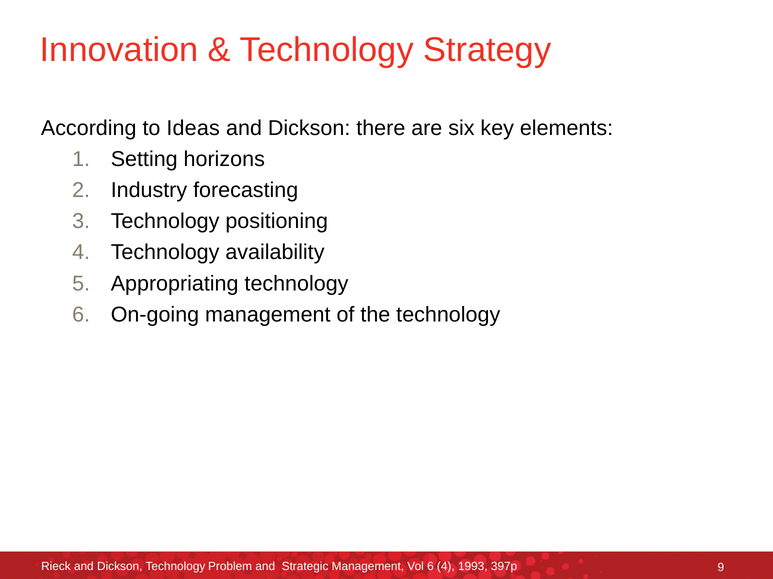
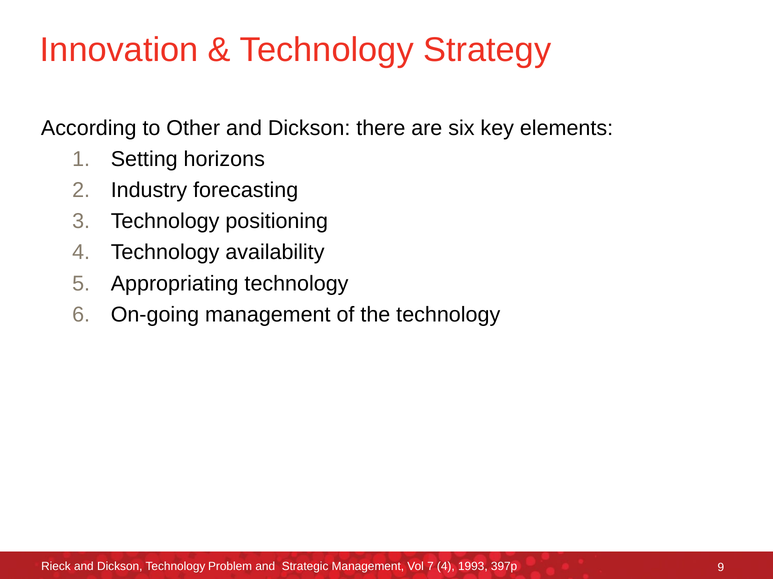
Ideas: Ideas -> Other
Vol 6: 6 -> 7
